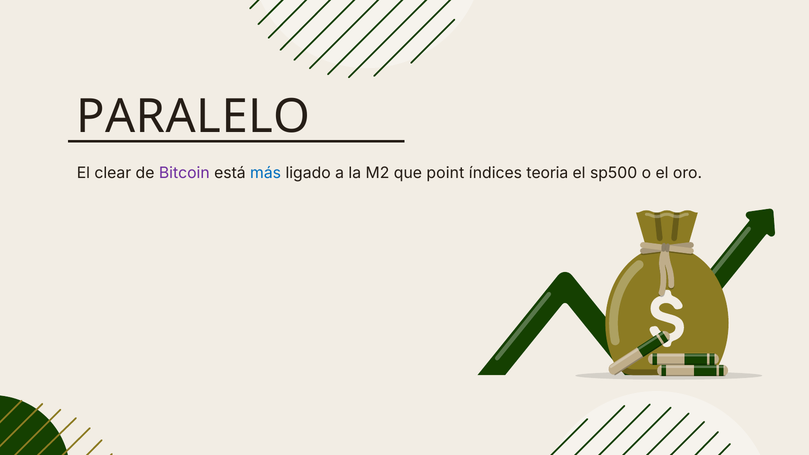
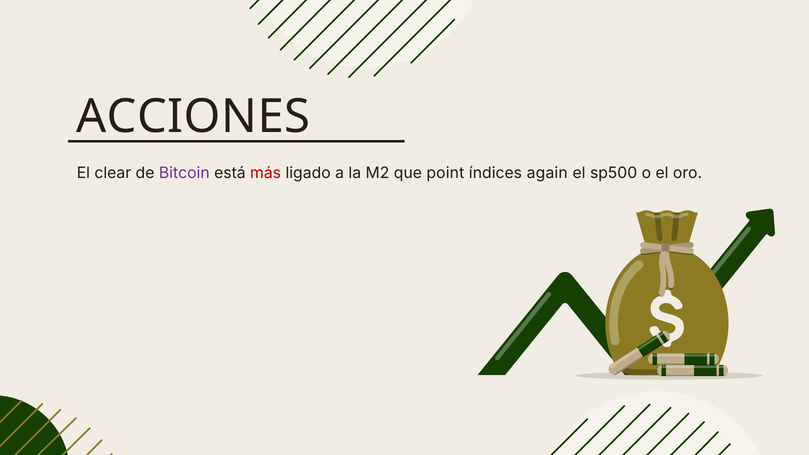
PARALELO: PARALELO -> ACCIONES
más colour: blue -> red
teoria: teoria -> again
